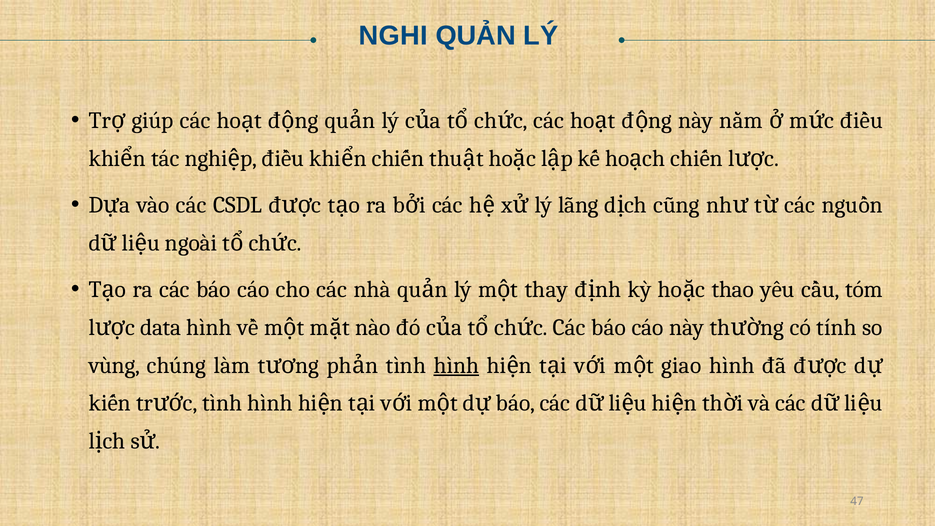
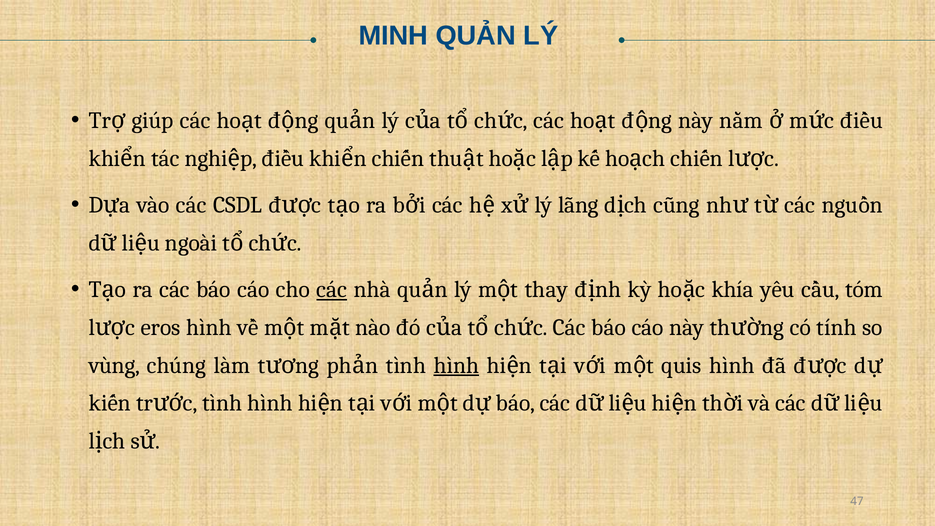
NGHI at (393, 36): NGHI -> MINH
các at (332, 290) underline: none -> present
thao: thao -> khía
data: data -> eros
giao: giao -> quis
